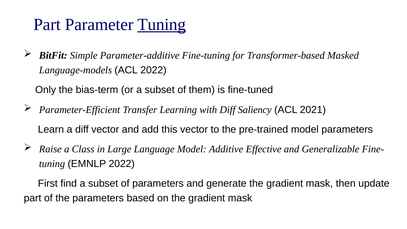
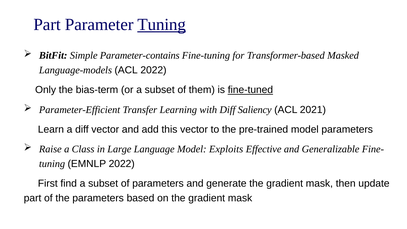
Parameter-additive: Parameter-additive -> Parameter-contains
fine-tuned underline: none -> present
Additive: Additive -> Exploits
